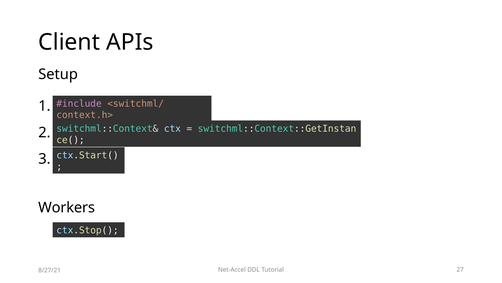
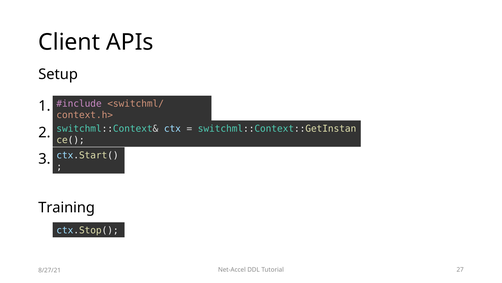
Workers: Workers -> Training
